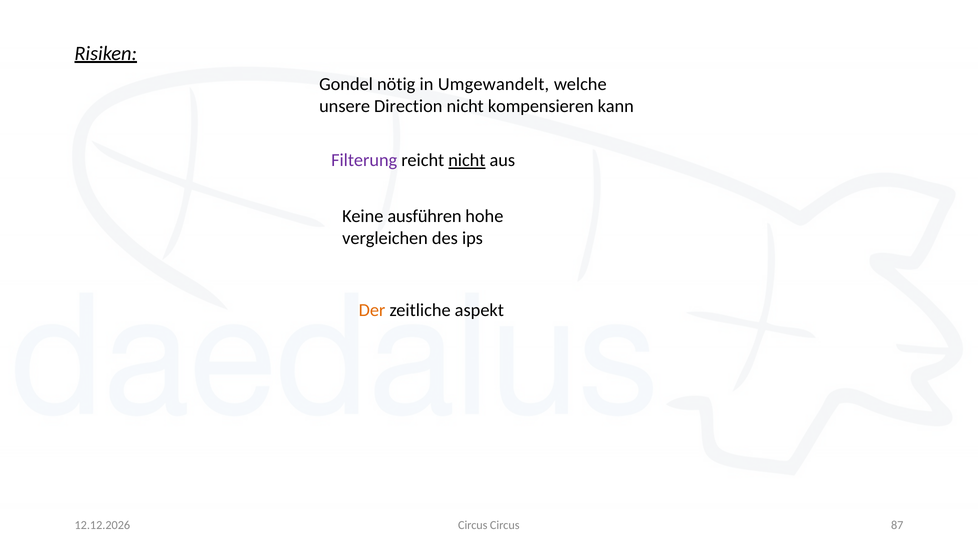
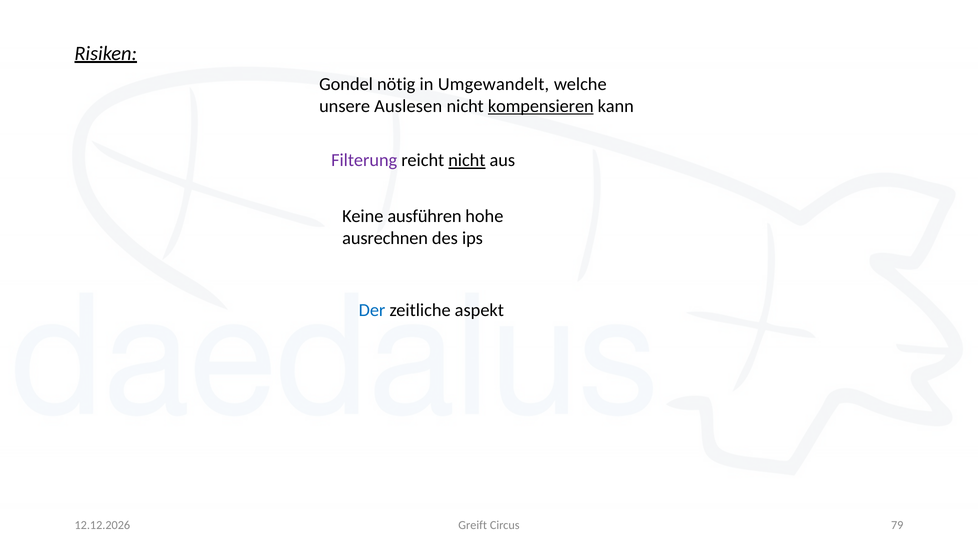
Direction: Direction -> Auslesen
kompensieren underline: none -> present
vergleichen: vergleichen -> ausrechnen
Der colour: orange -> blue
Circus at (473, 525): Circus -> Greift
87: 87 -> 79
